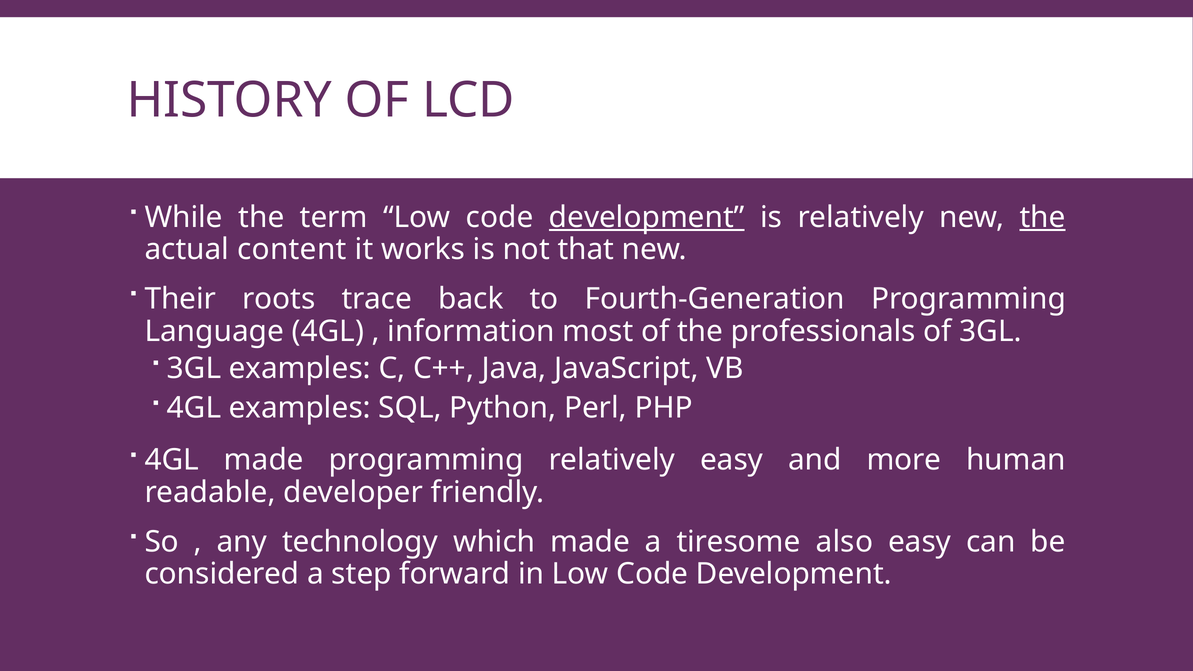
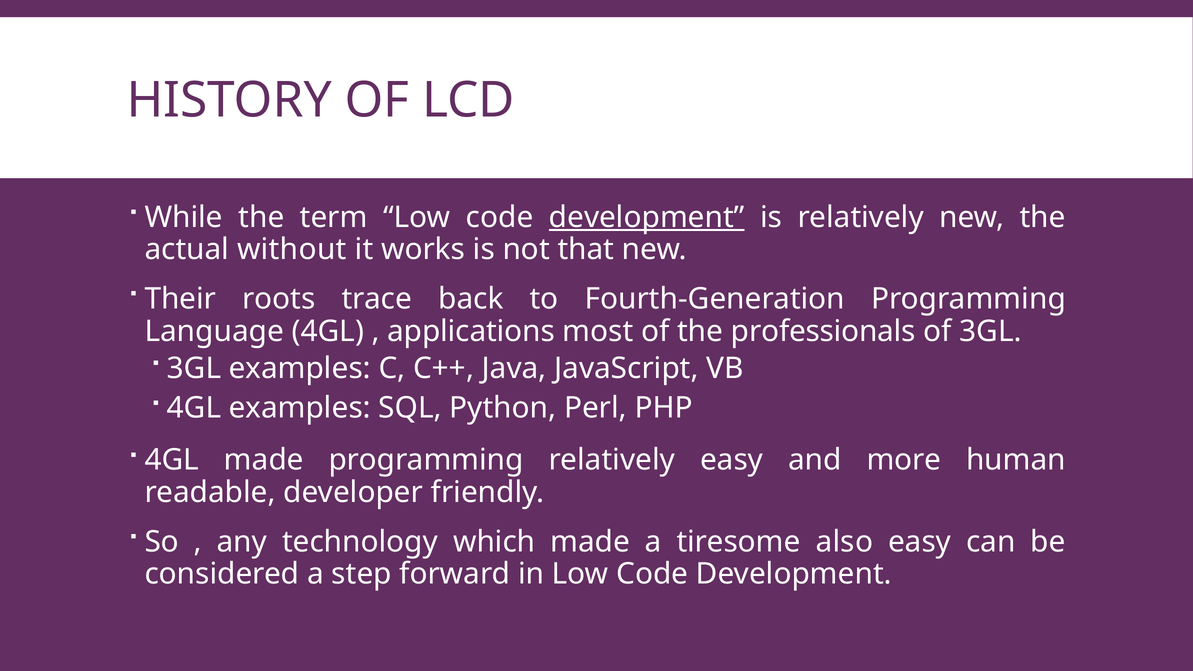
the at (1043, 217) underline: present -> none
content: content -> without
information: information -> applications
